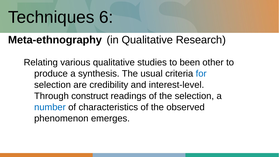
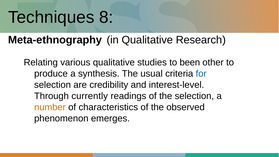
6: 6 -> 8
construct: construct -> currently
number colour: blue -> orange
